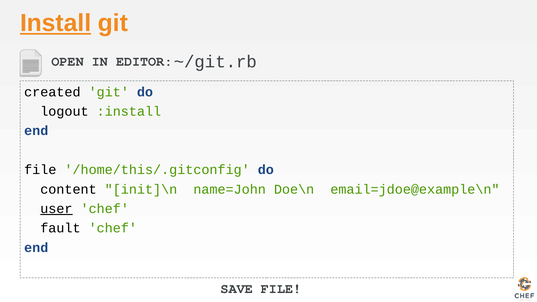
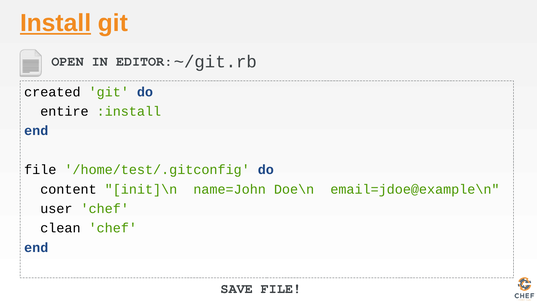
logout: logout -> entire
/home/this/.gitconfig: /home/this/.gitconfig -> /home/test/.gitconfig
user underline: present -> none
fault: fault -> clean
